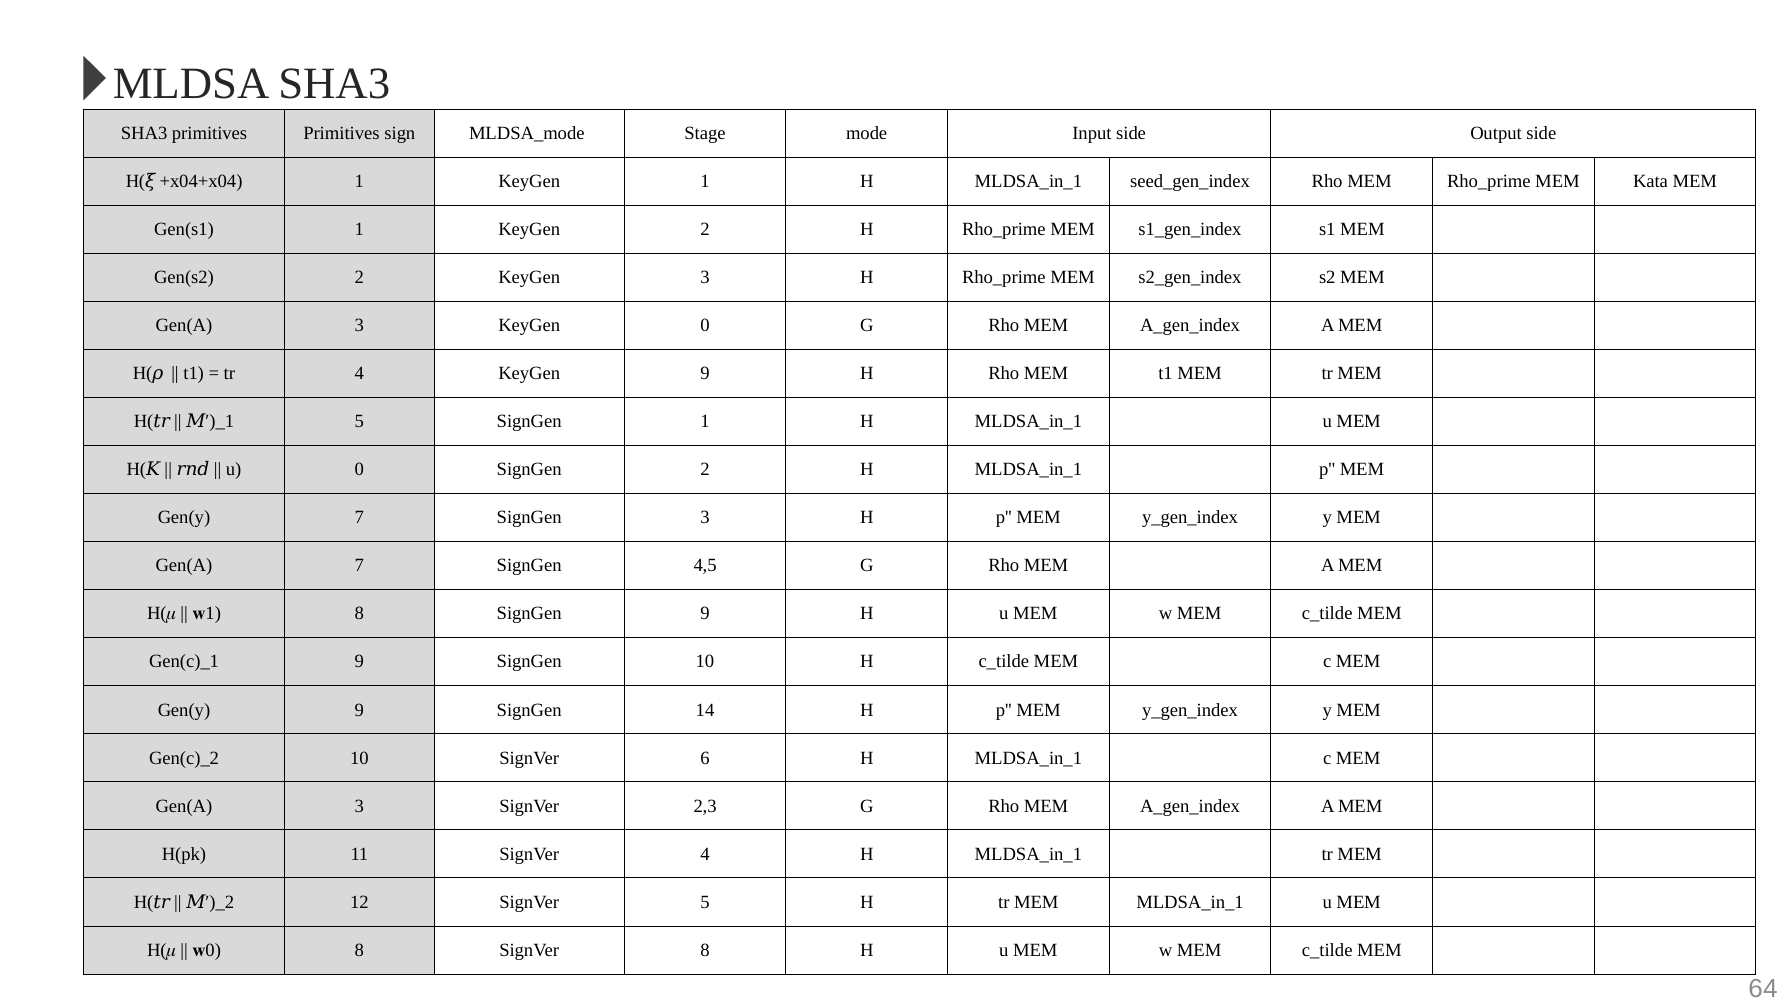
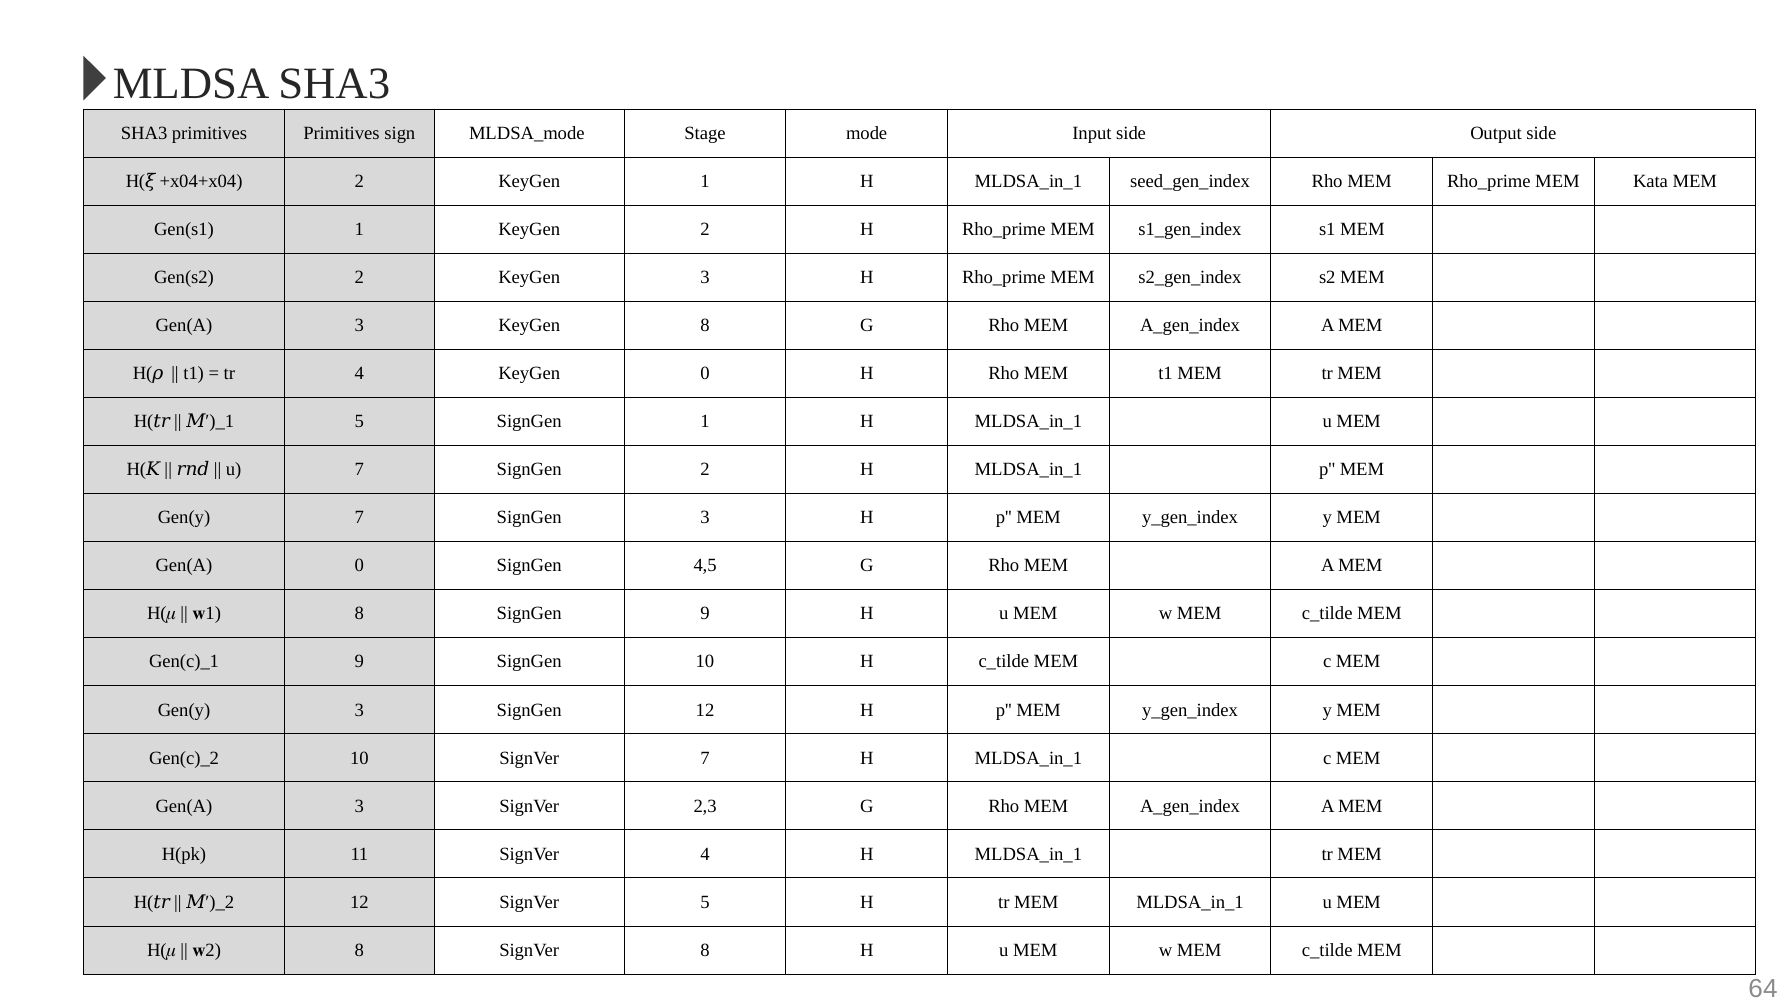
1 at (359, 181): 1 -> 2
KeyGen 0: 0 -> 8
KeyGen 9: 9 -> 0
𝑟𝑛𝑑 0: 0 -> 7
Gen(A 7: 7 -> 0
Gen(y 9: 9 -> 3
SignGen 14: 14 -> 12
SignVer 6: 6 -> 7
0 at (213, 950): 0 -> 2
